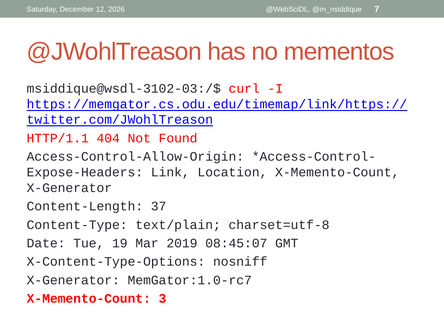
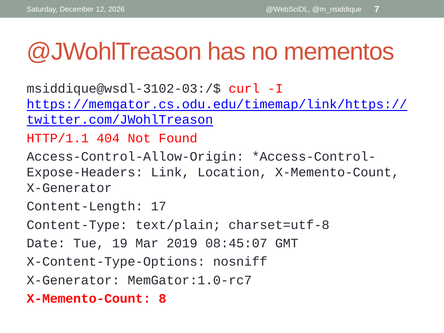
37: 37 -> 17
3: 3 -> 8
